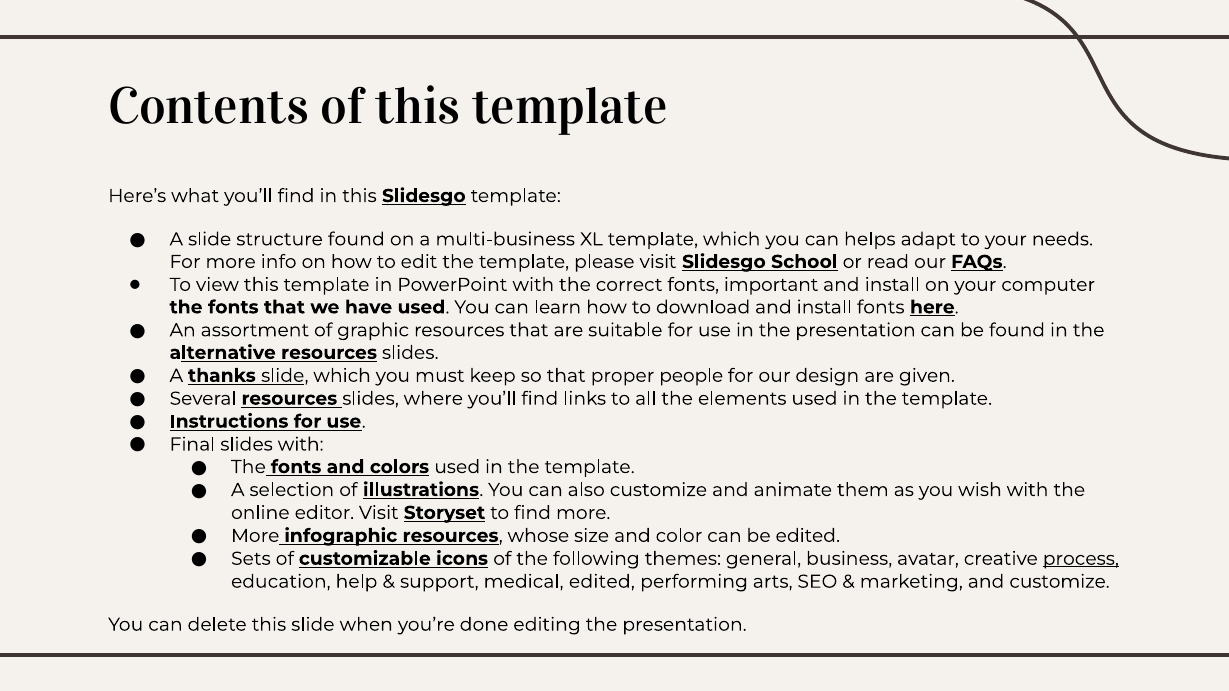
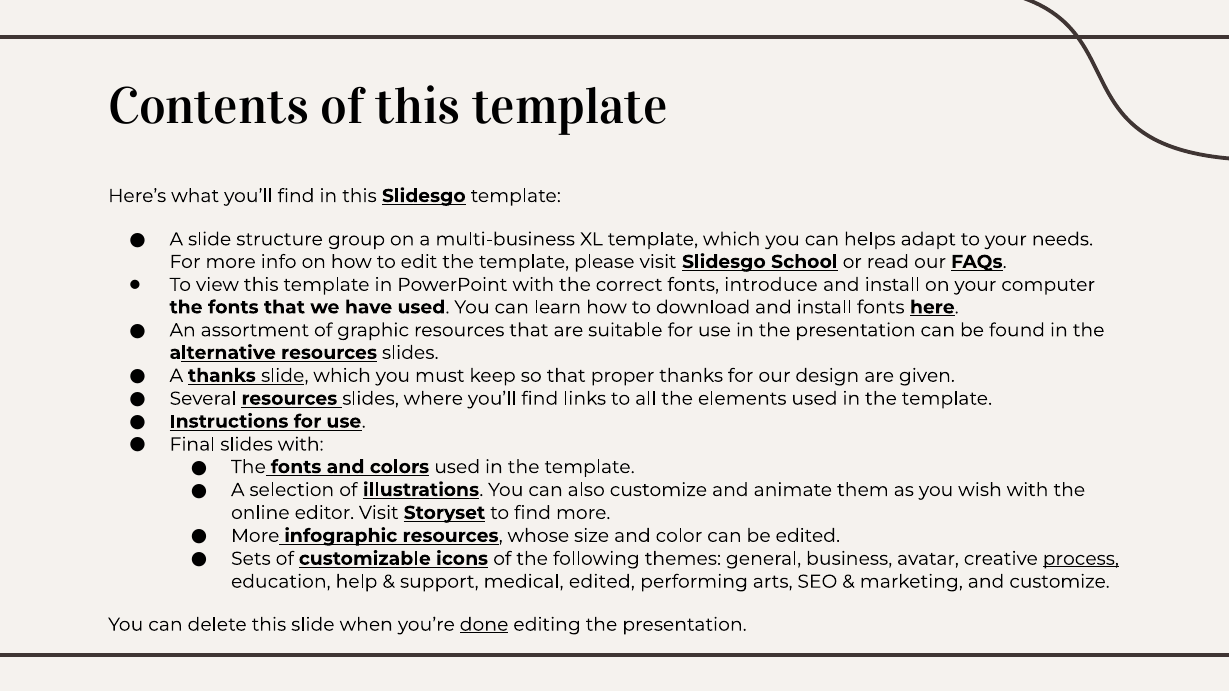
structure found: found -> group
important: important -> introduce
proper people: people -> thanks
done underline: none -> present
